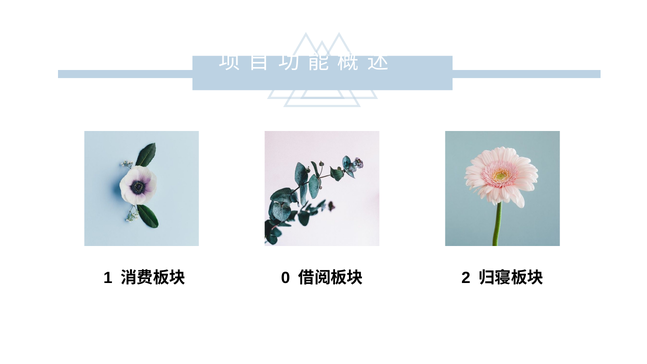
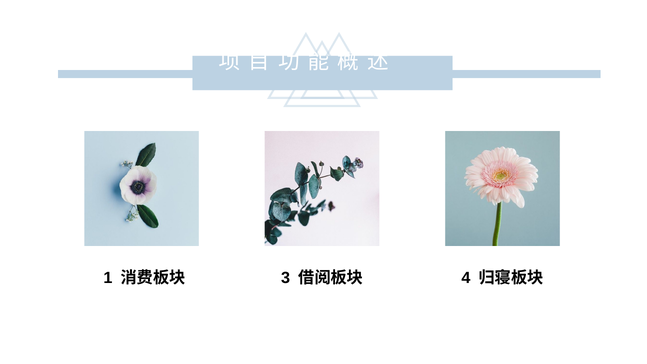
0: 0 -> 3
2: 2 -> 4
